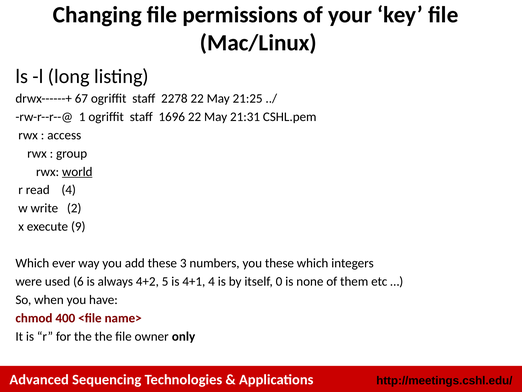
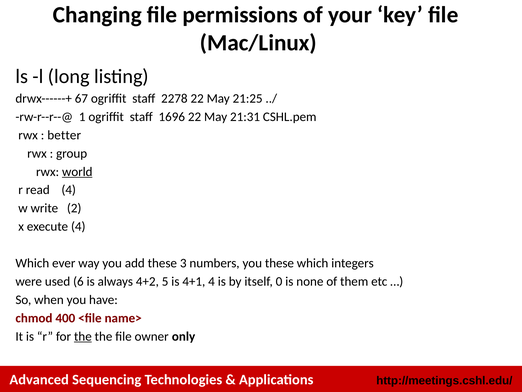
access: access -> better
execute 9: 9 -> 4
the at (83, 336) underline: none -> present
